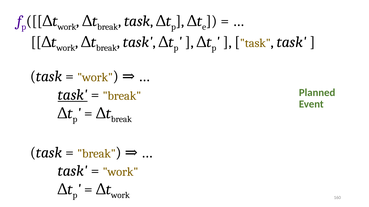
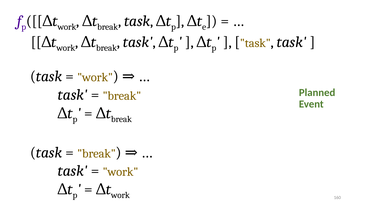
task at (73, 95) underline: present -> none
